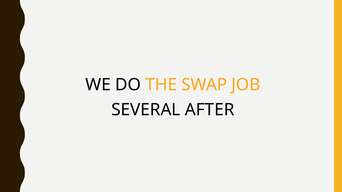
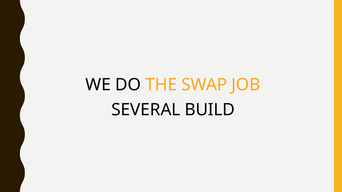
AFTER: AFTER -> BUILD
